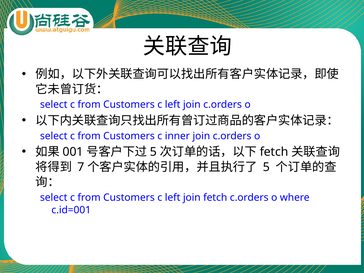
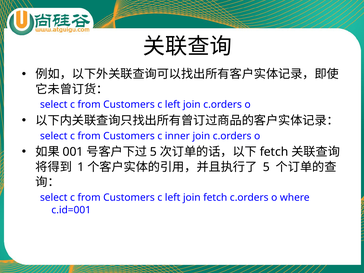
7: 7 -> 1
